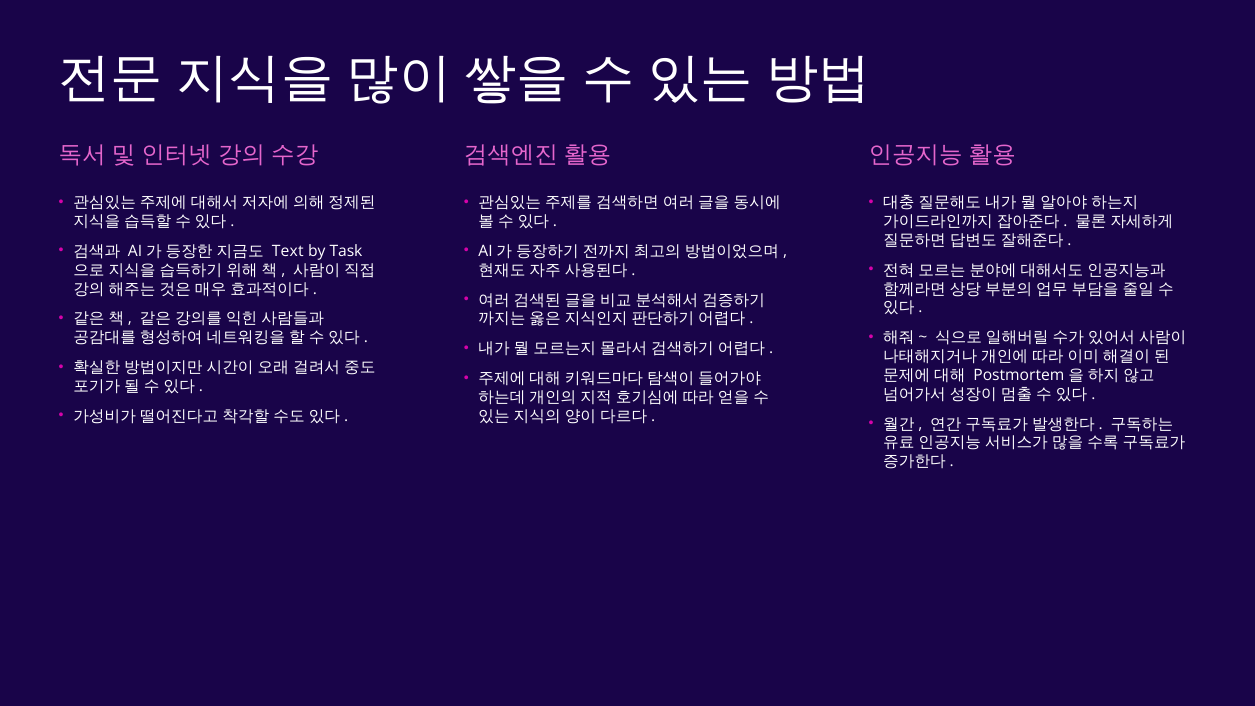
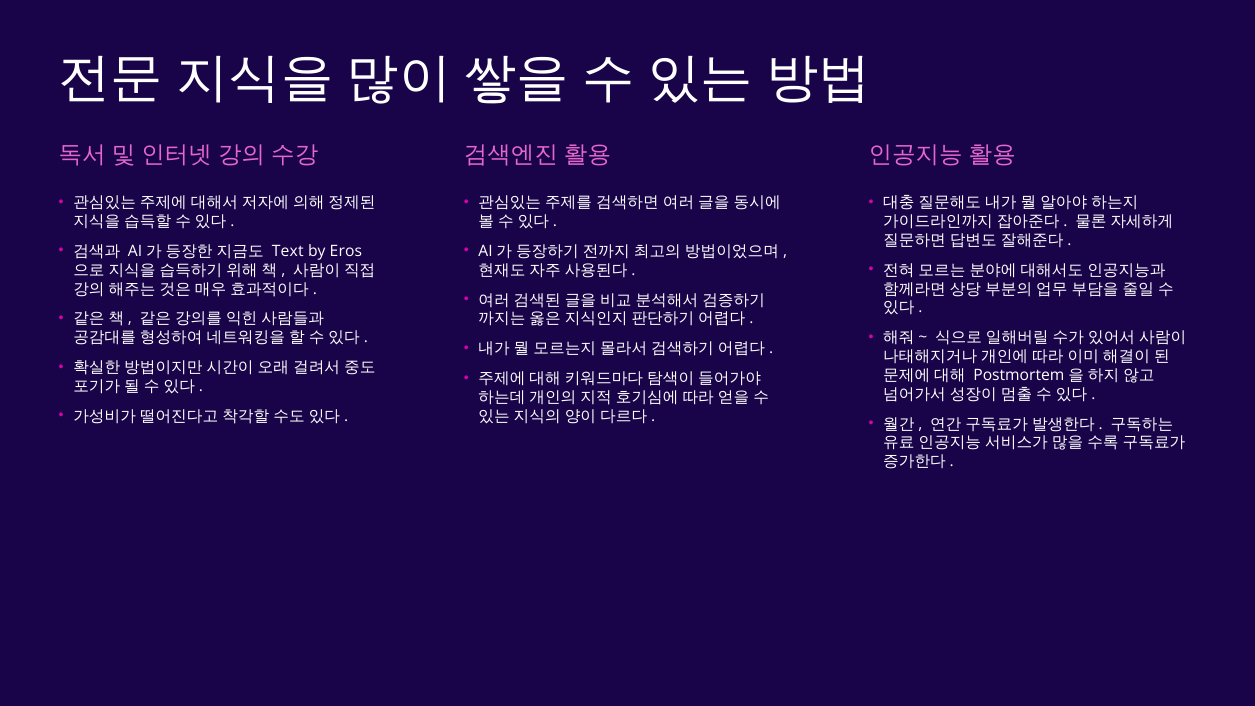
Task: Task -> Eros
